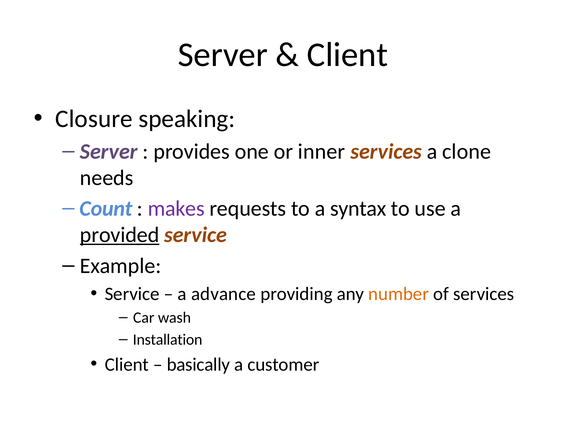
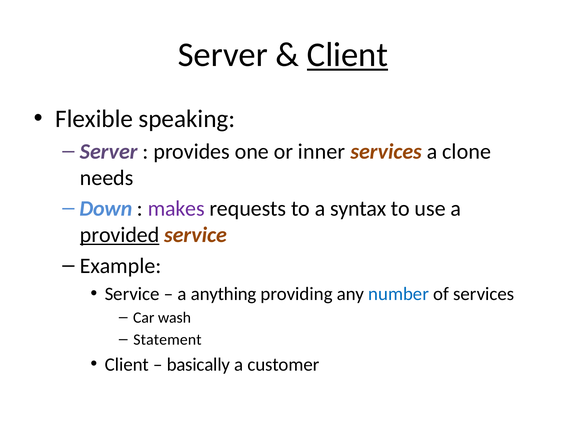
Client at (347, 55) underline: none -> present
Closure: Closure -> Flexible
Count: Count -> Down
advance: advance -> anything
number colour: orange -> blue
Installation: Installation -> Statement
